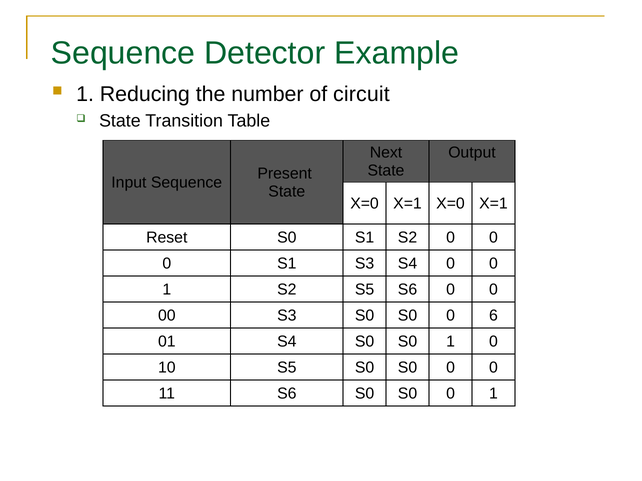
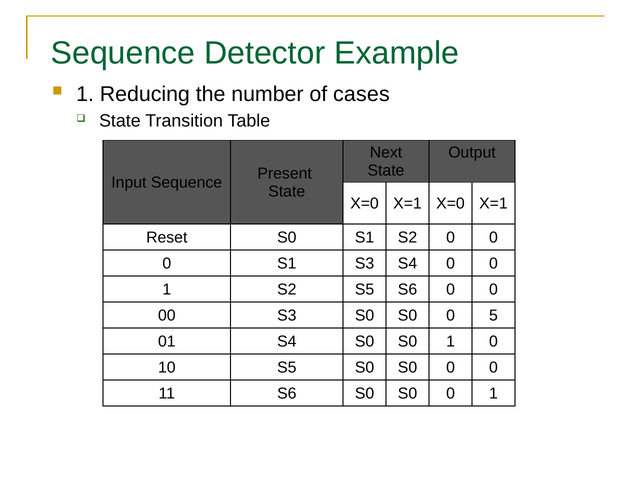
circuit: circuit -> cases
6: 6 -> 5
